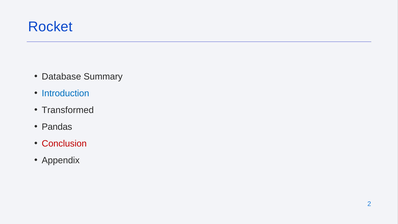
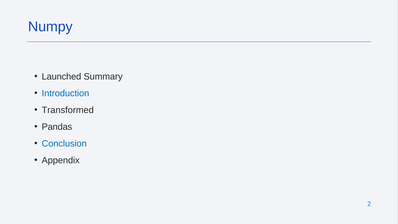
Rocket: Rocket -> Numpy
Database: Database -> Launched
Conclusion colour: red -> blue
